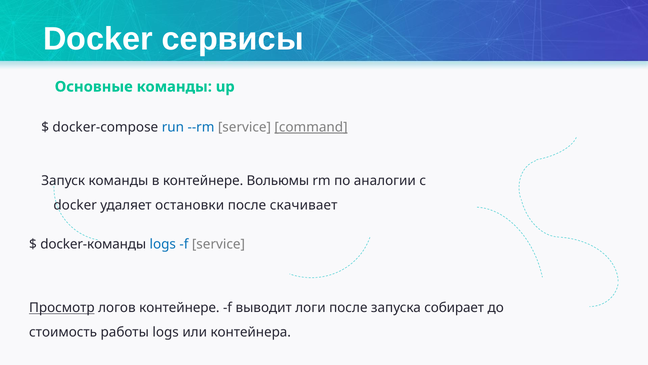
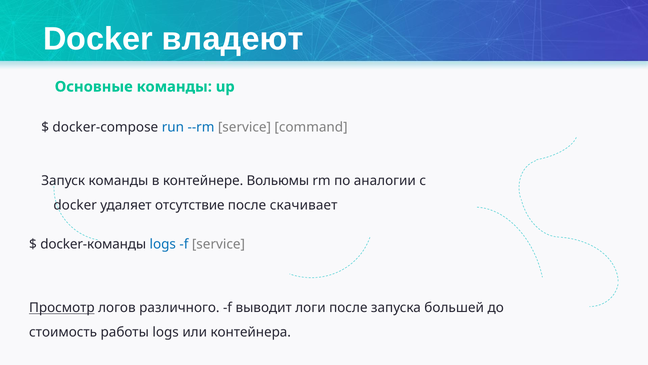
сервисы: сервисы -> владеют
command underline: present -> none
остановки: остановки -> отсутствие
логов контейнере: контейнере -> различного
собирает: собирает -> большей
